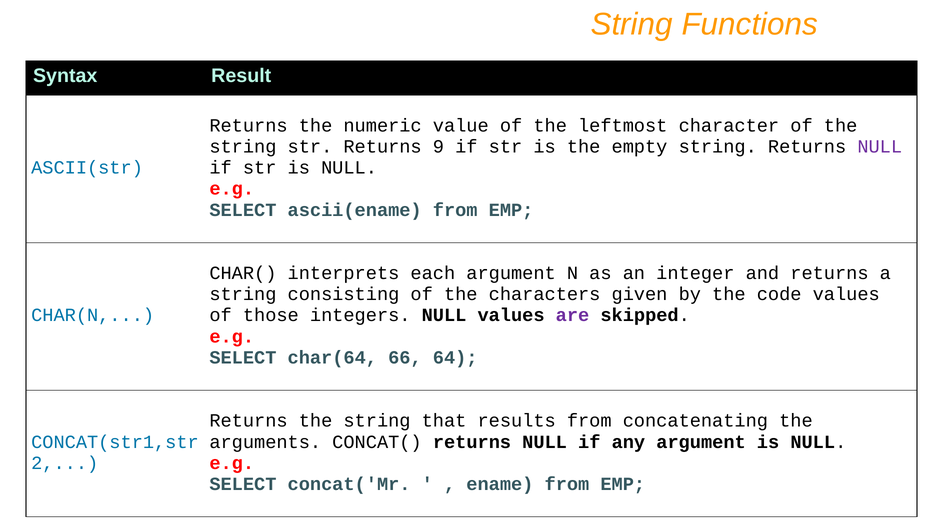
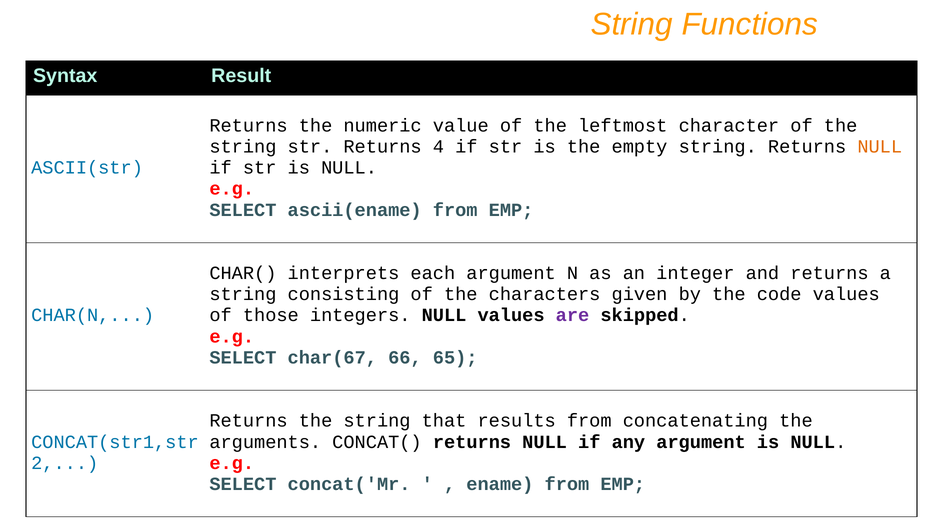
9: 9 -> 4
NULL at (880, 147) colour: purple -> orange
char(64: char(64 -> char(67
64: 64 -> 65
